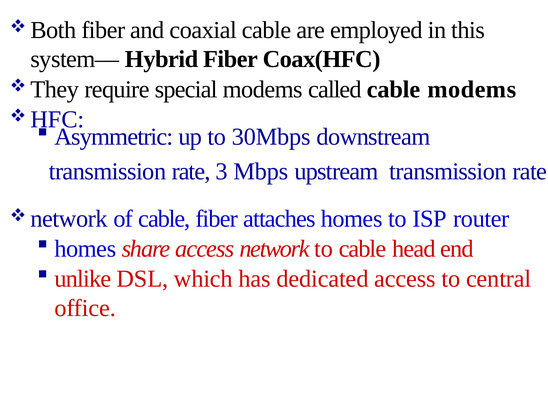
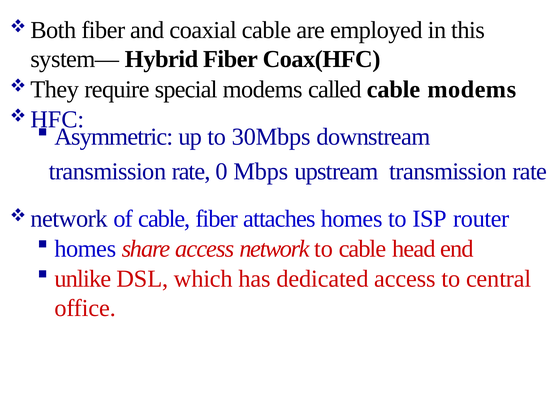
3: 3 -> 0
